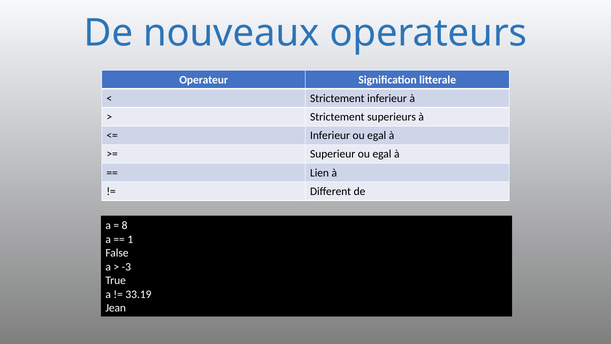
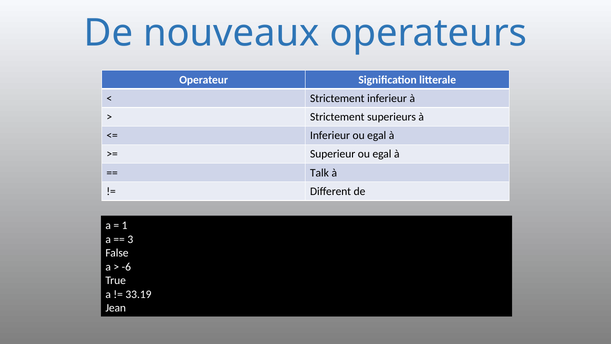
Lien: Lien -> Talk
8: 8 -> 1
1: 1 -> 3
-3: -3 -> -6
